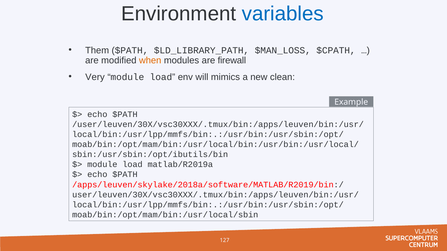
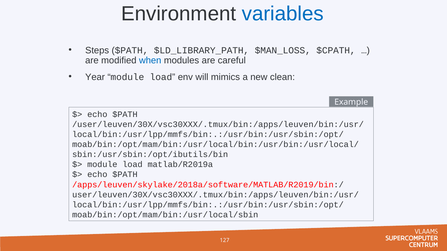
Them: Them -> Steps
when colour: orange -> blue
firewall: firewall -> careful
Very: Very -> Year
